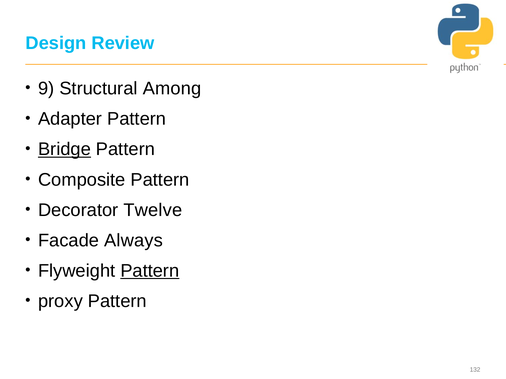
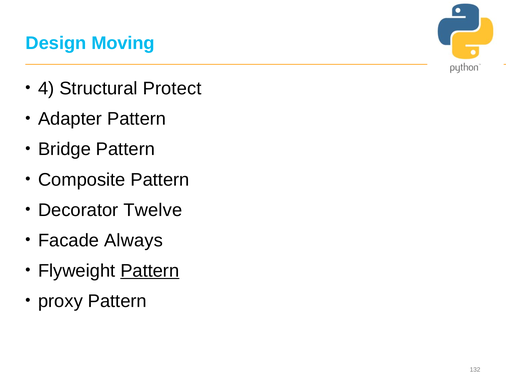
Review: Review -> Moving
9: 9 -> 4
Among: Among -> Protect
Bridge underline: present -> none
